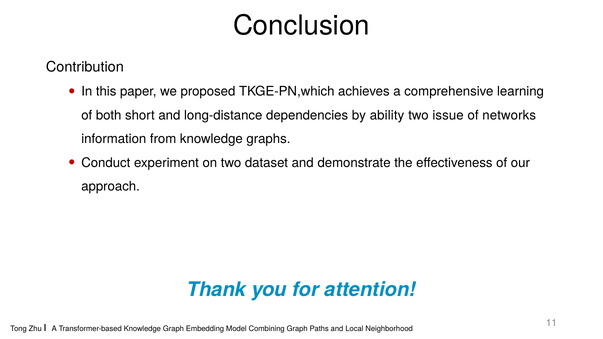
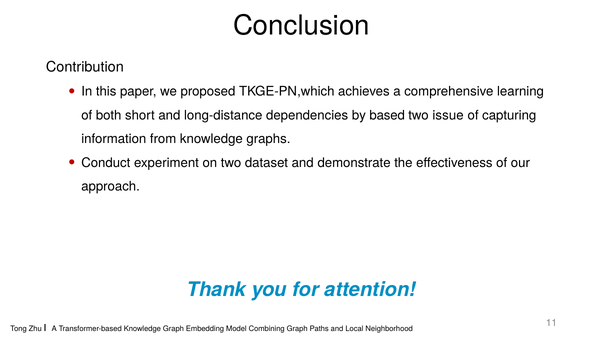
ability: ability -> based
networks: networks -> capturing
